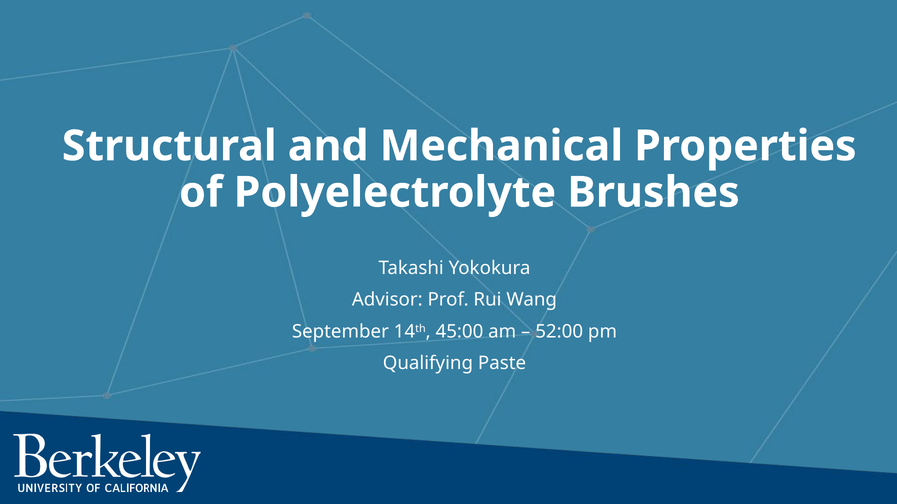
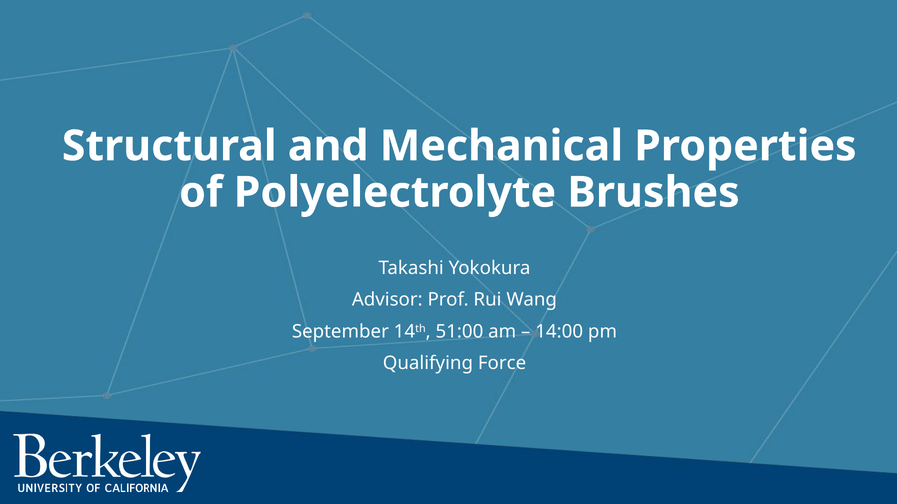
45:00: 45:00 -> 51:00
52:00: 52:00 -> 14:00
Paste: Paste -> Force
